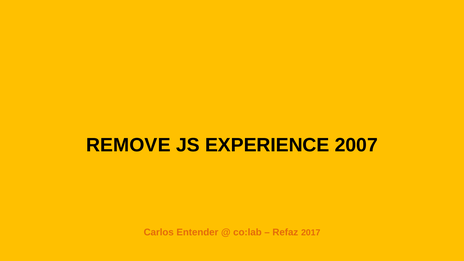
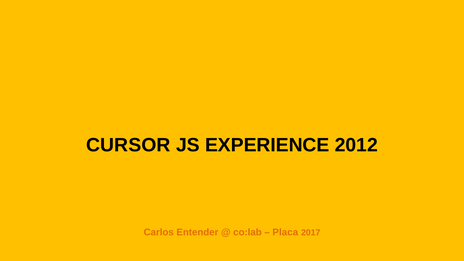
REMOVE: REMOVE -> CURSOR
2007: 2007 -> 2012
Refaz: Refaz -> Placa
